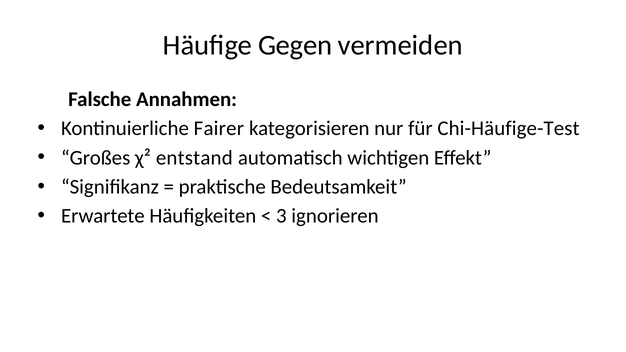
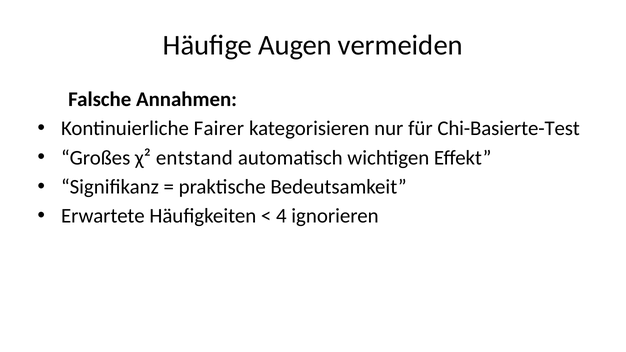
Gegen: Gegen -> Augen
Chi-Häufige-Test: Chi-Häufige-Test -> Chi-Basierte-Test
3: 3 -> 4
